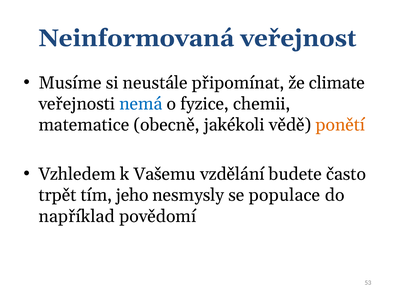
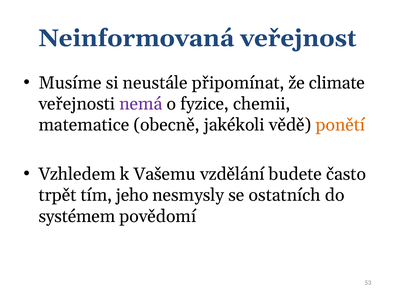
nemá colour: blue -> purple
populace: populace -> ostatních
například: například -> systémem
